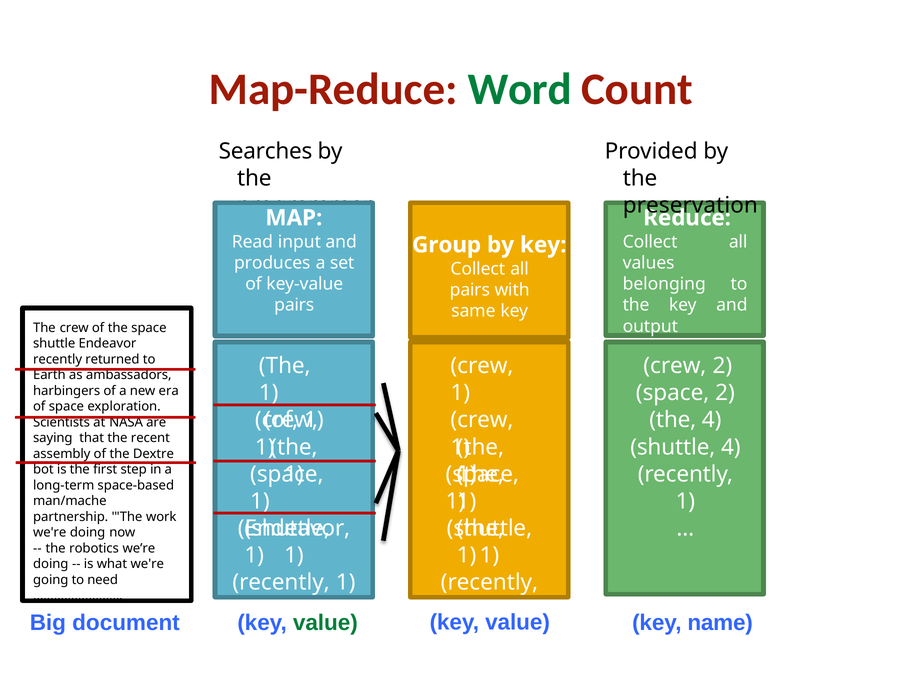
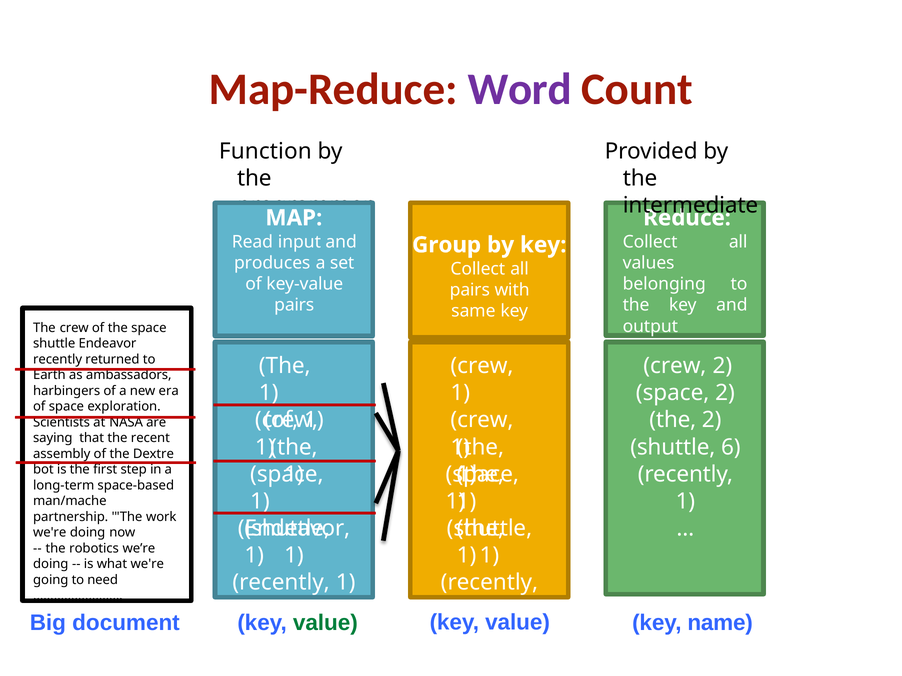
Word colour: green -> purple
Searches: Searches -> Function
preservation: preservation -> intermediate
the 4: 4 -> 2
shuttle 4: 4 -> 6
